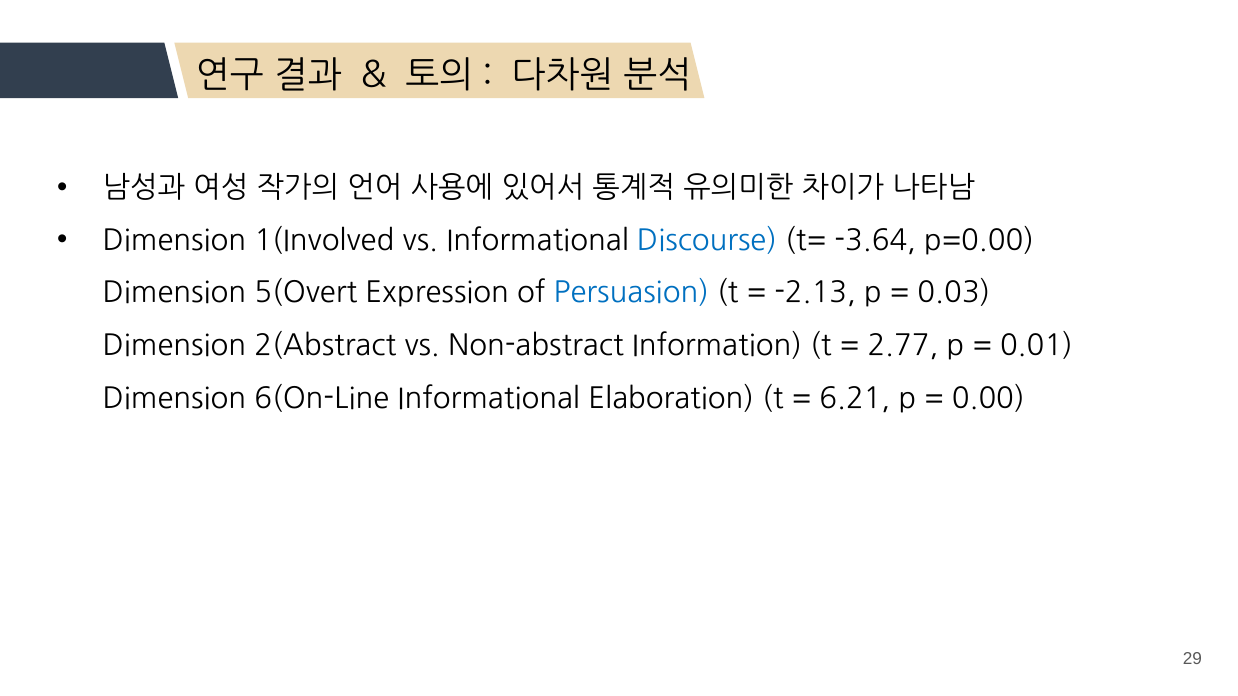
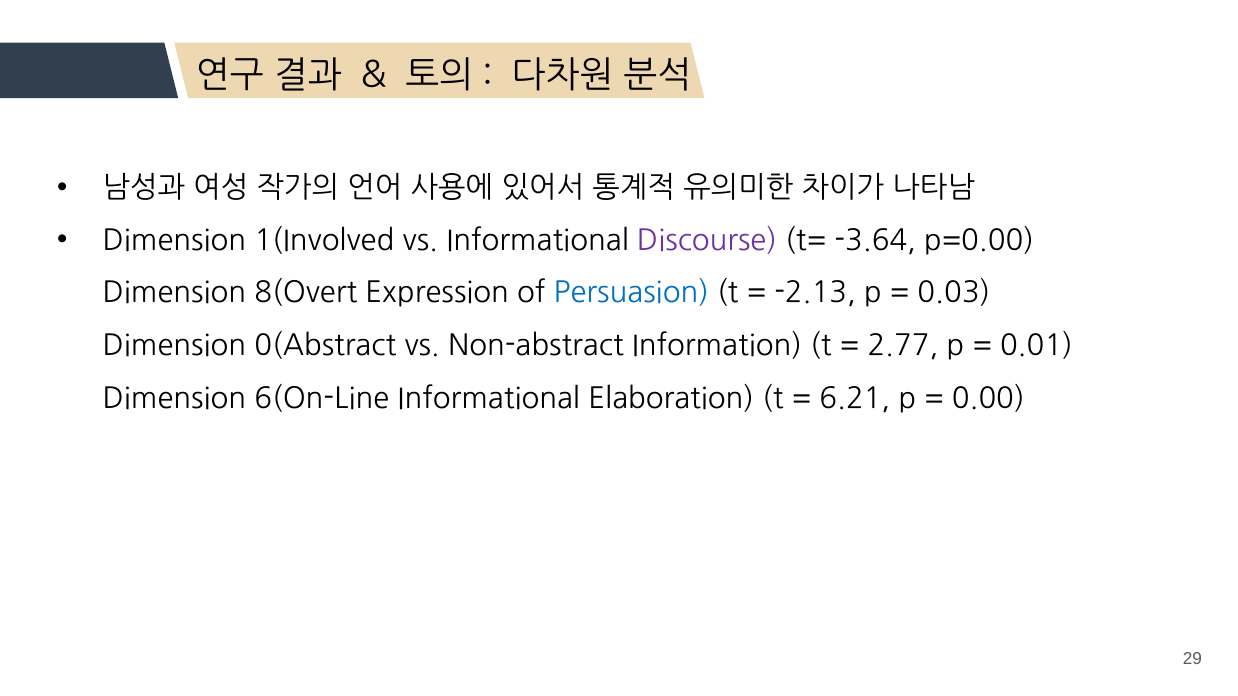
Discourse colour: blue -> purple
5(Overt: 5(Overt -> 8(Overt
2(Abstract: 2(Abstract -> 0(Abstract
